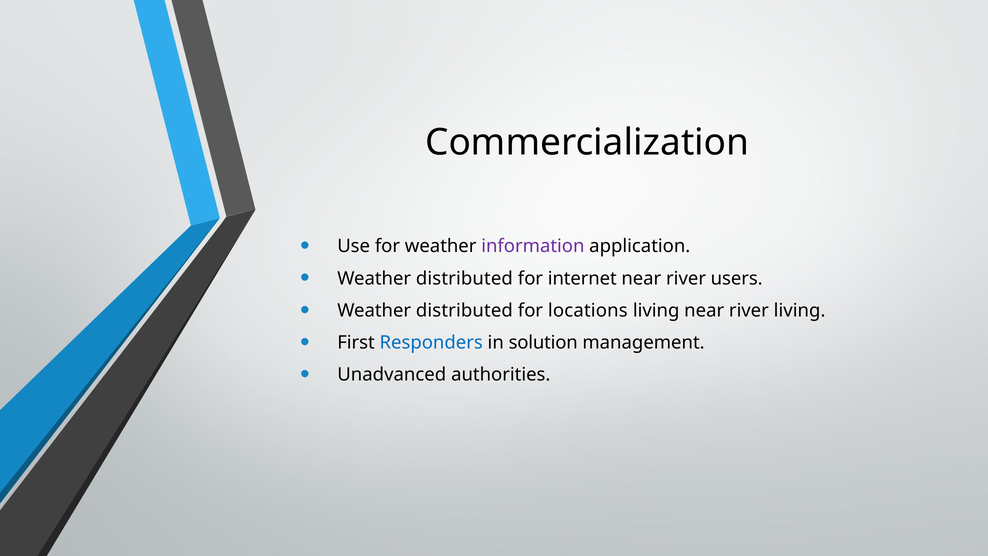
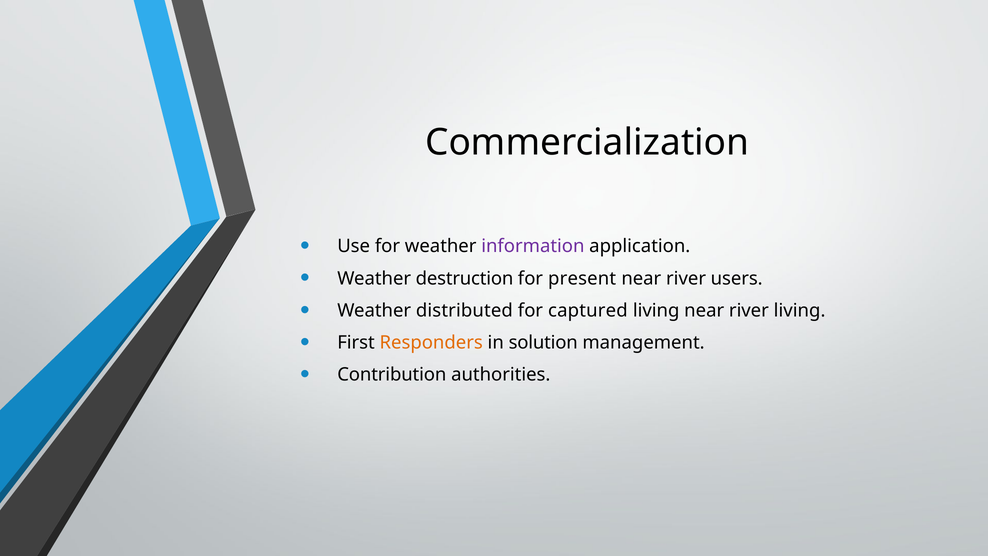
distributed at (464, 278): distributed -> destruction
internet: internet -> present
locations: locations -> captured
Responders colour: blue -> orange
Unadvanced: Unadvanced -> Contribution
